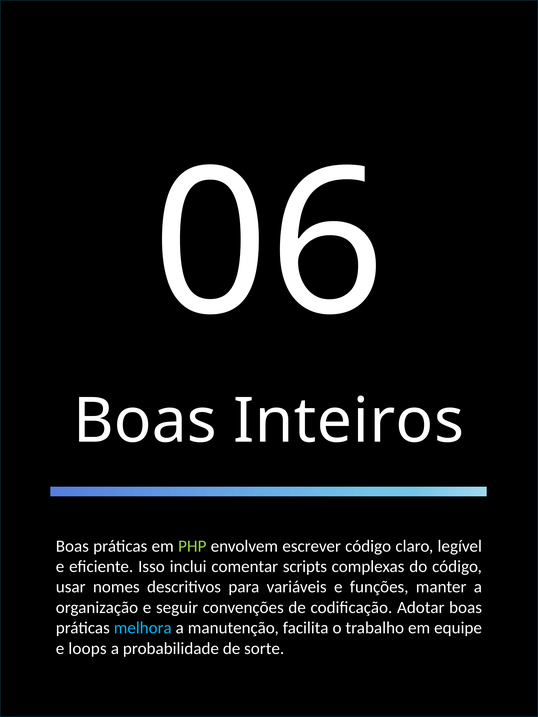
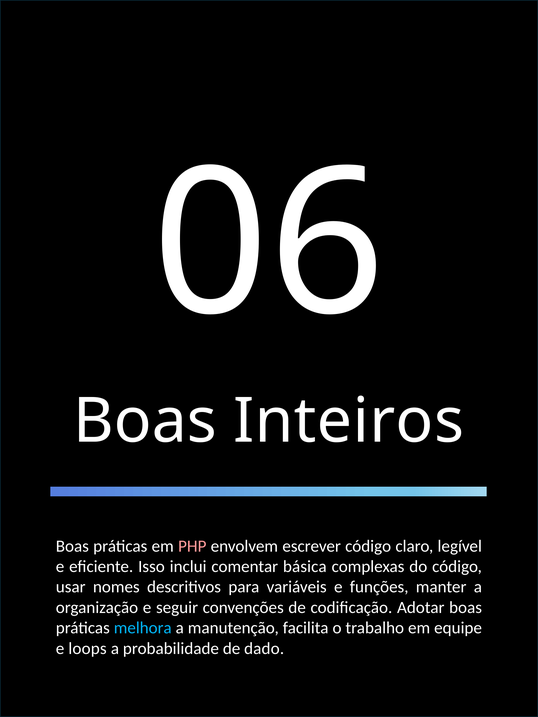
PHP at (192, 546) colour: light green -> pink
scripts: scripts -> básica
sorte: sorte -> dado
